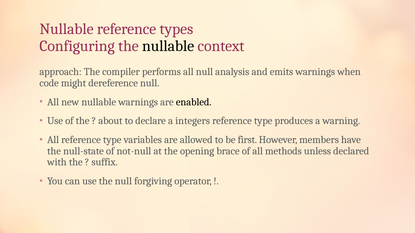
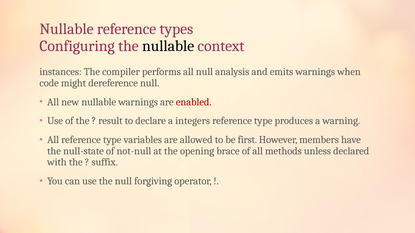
approach: approach -> instances
enabled colour: black -> red
about: about -> result
